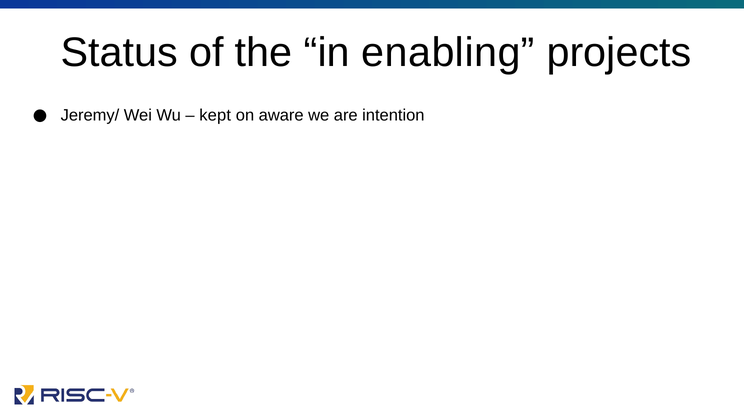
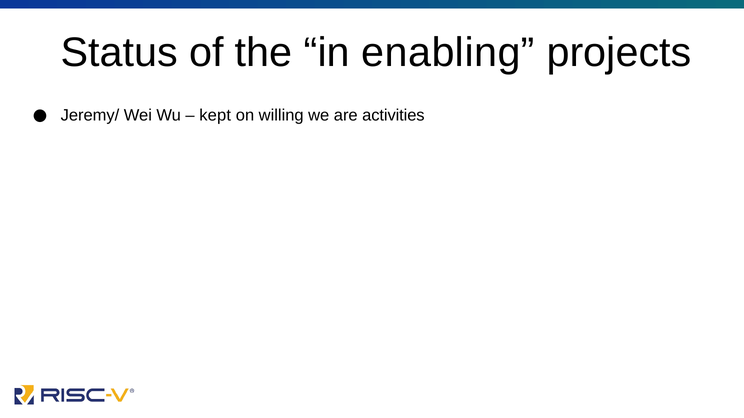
aware: aware -> willing
intention: intention -> activities
